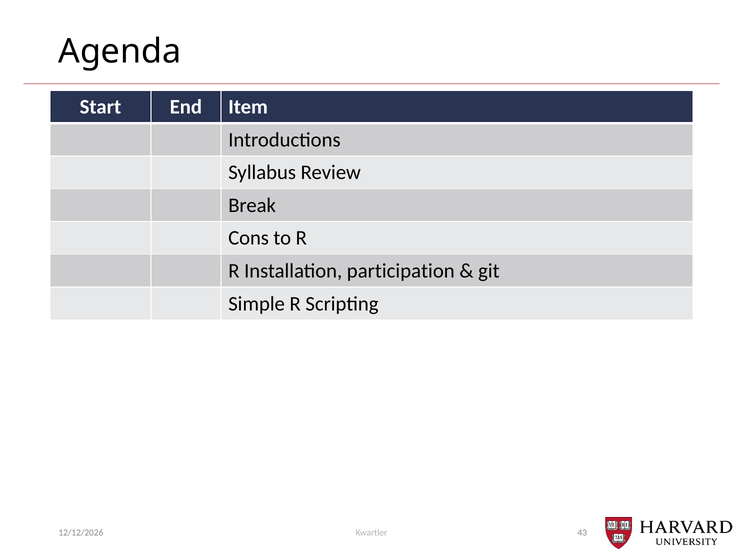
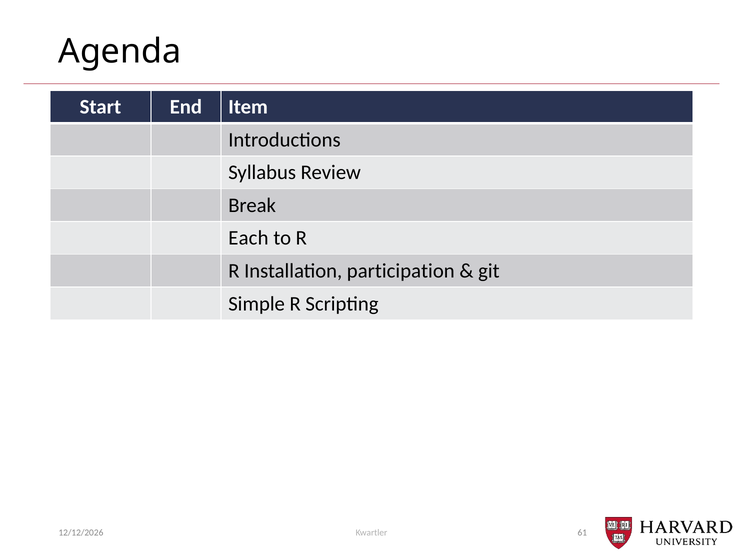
Cons: Cons -> Each
43: 43 -> 61
